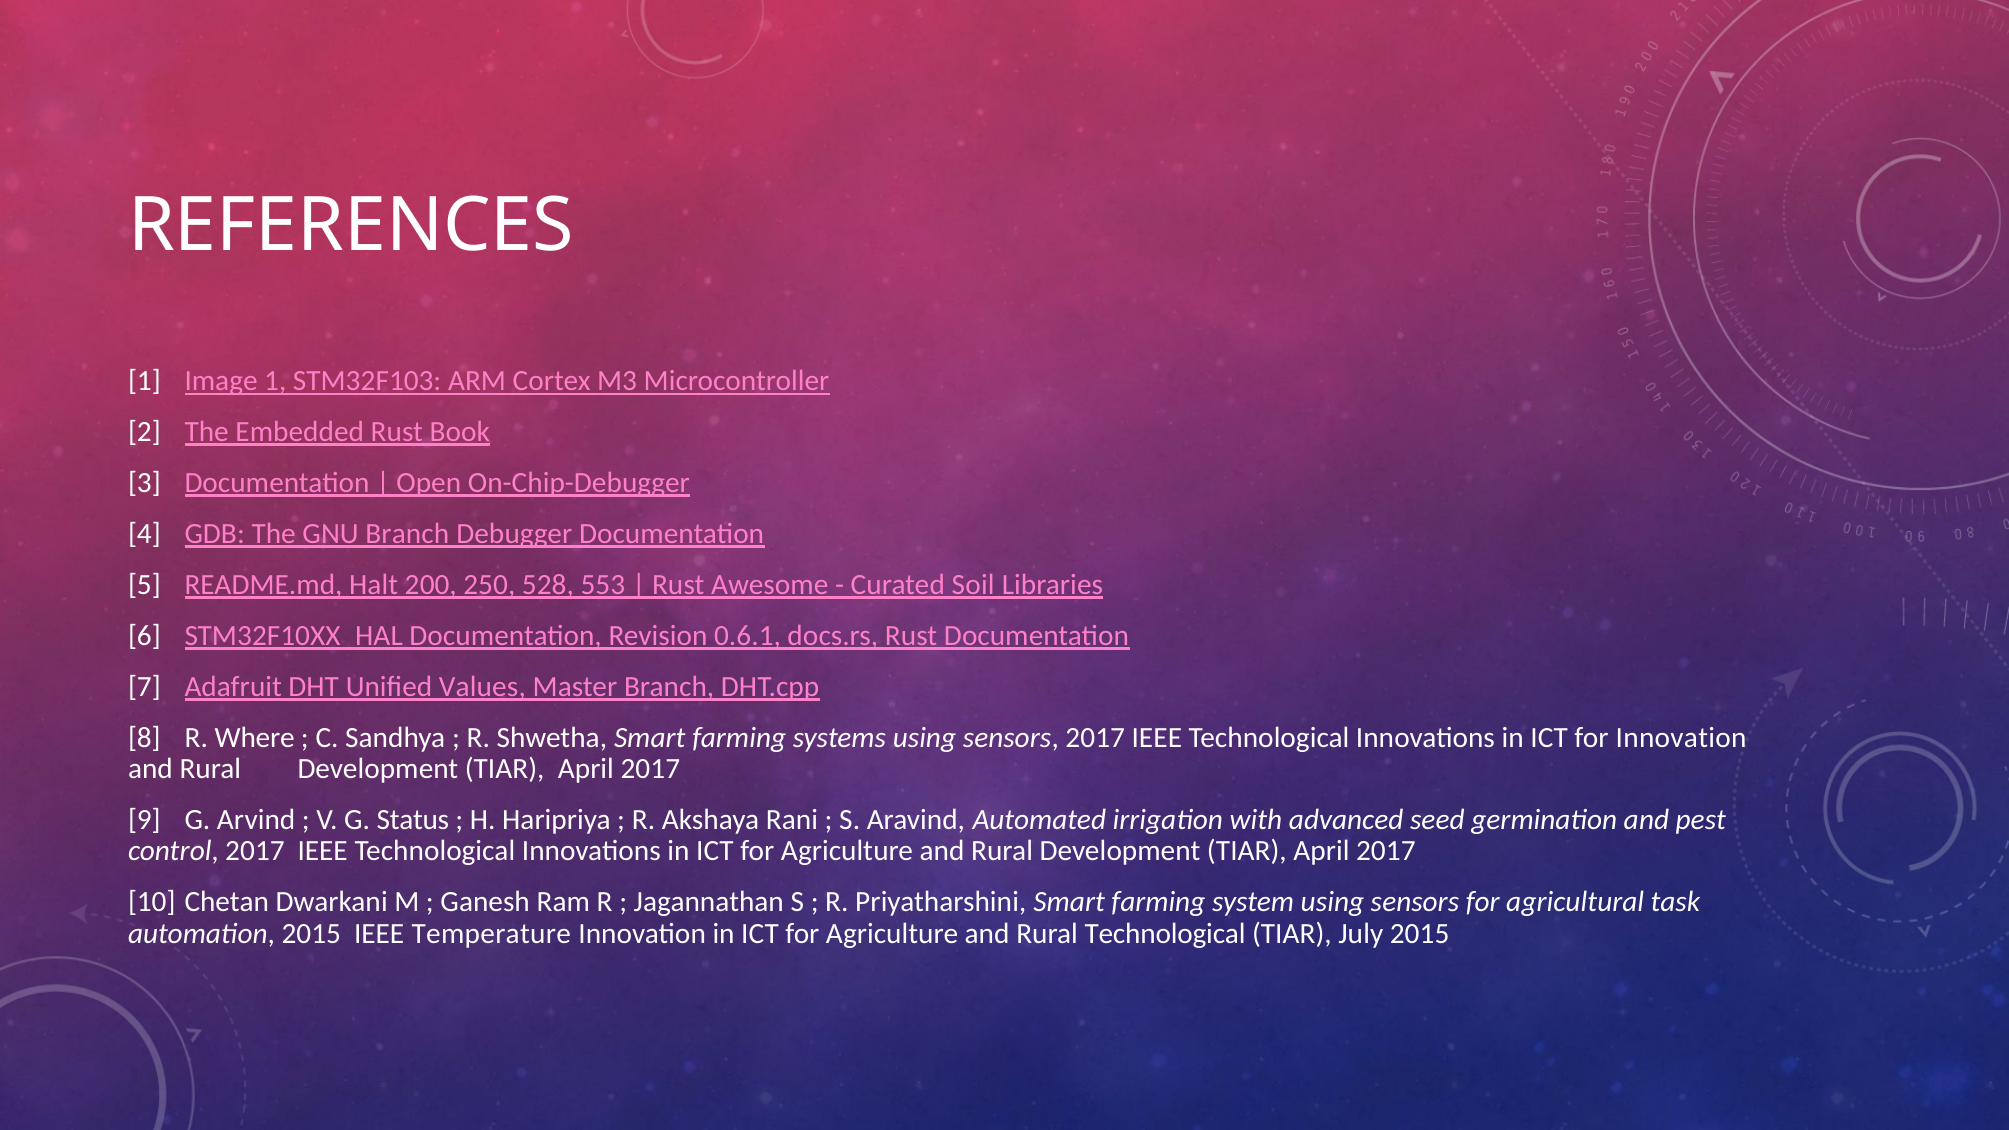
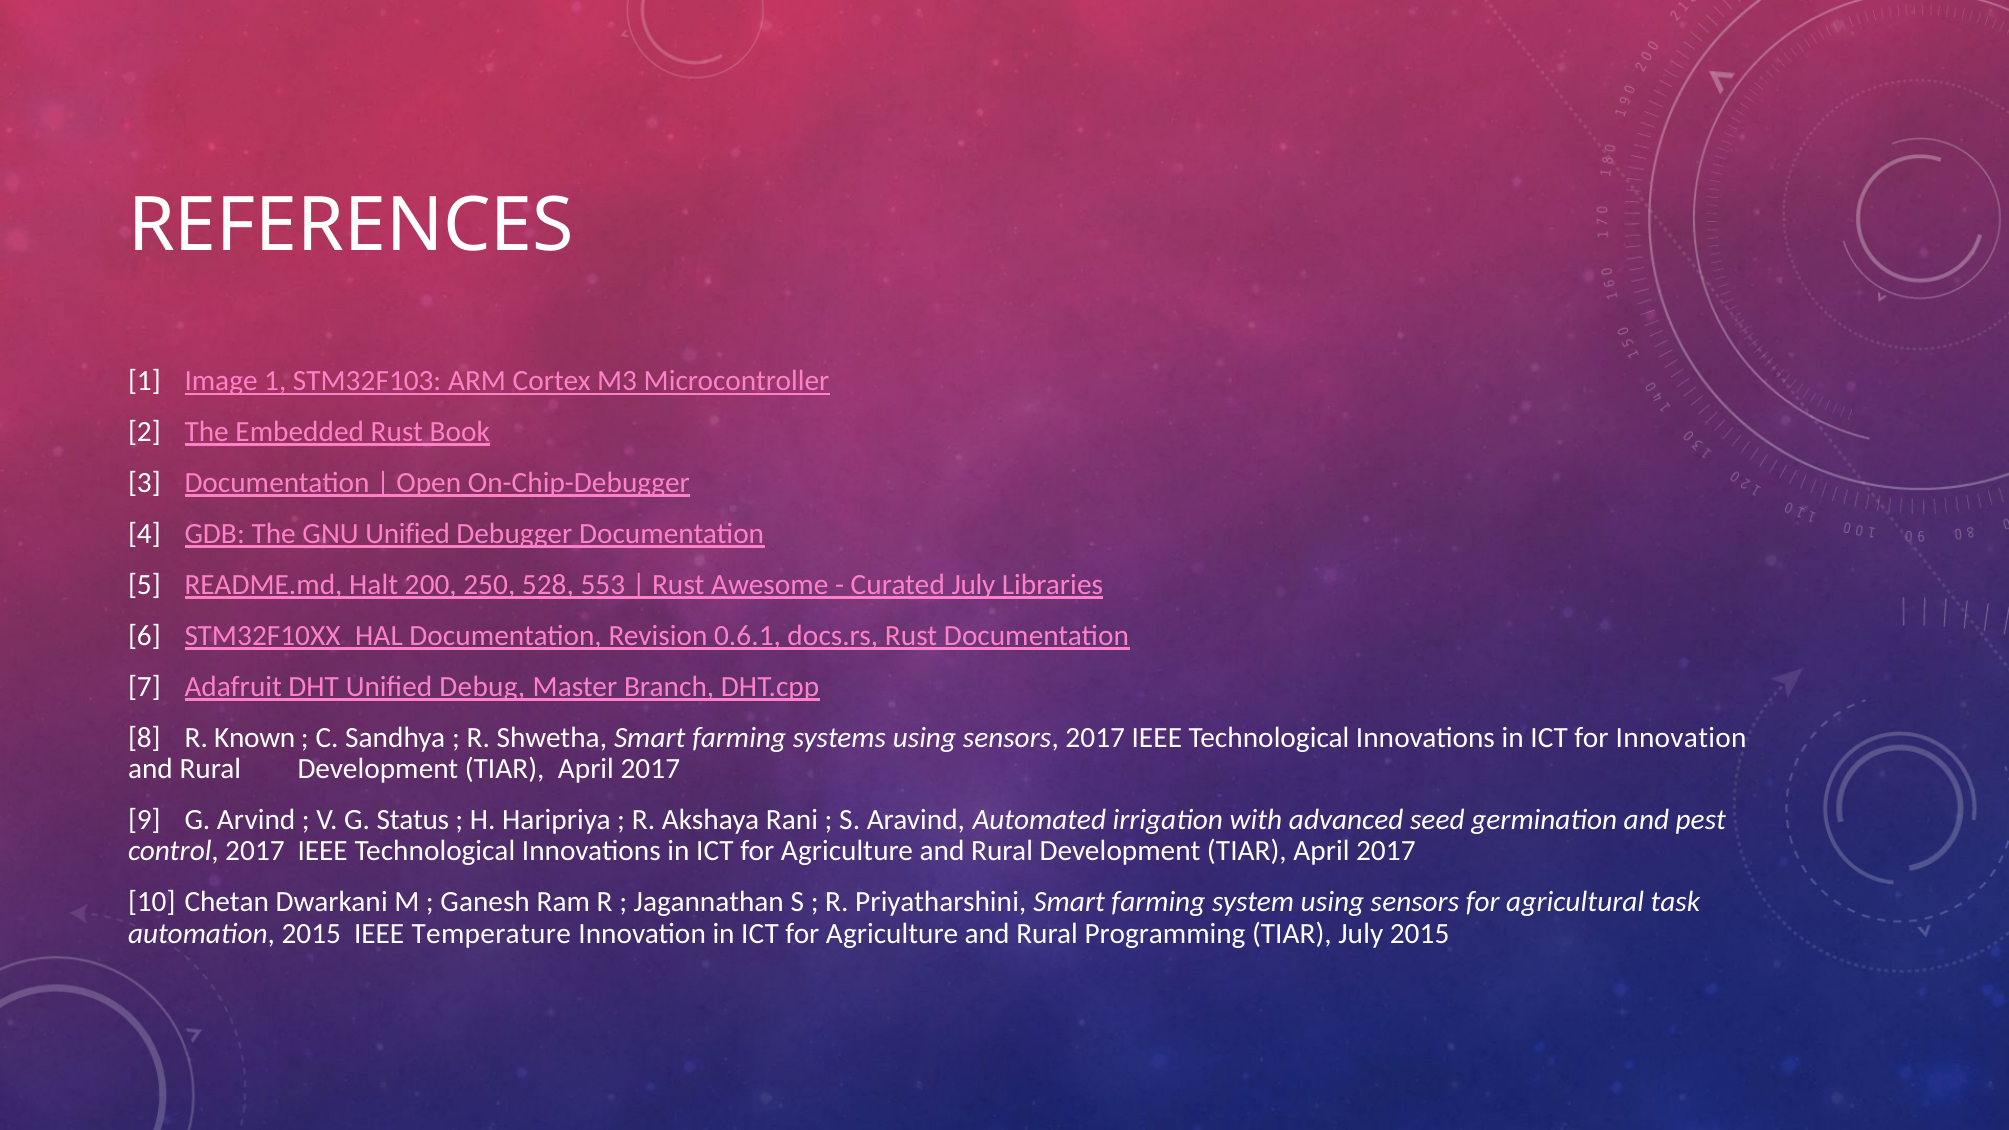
GNU Branch: Branch -> Unified
Curated Soil: Soil -> July
Values: Values -> Debug
Where: Where -> Known
Rural Technological: Technological -> Programming
